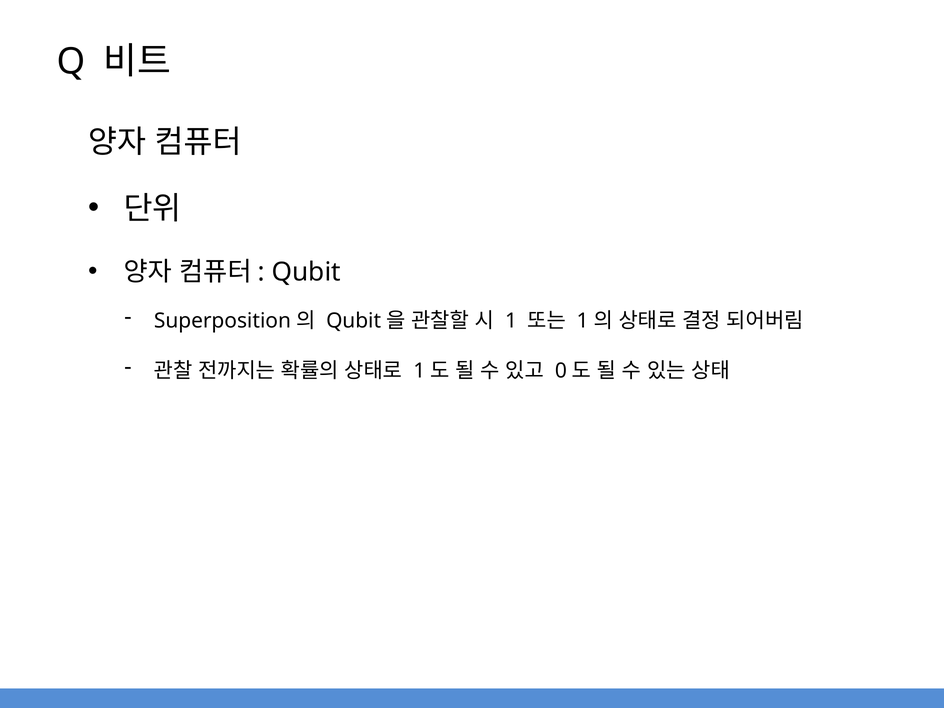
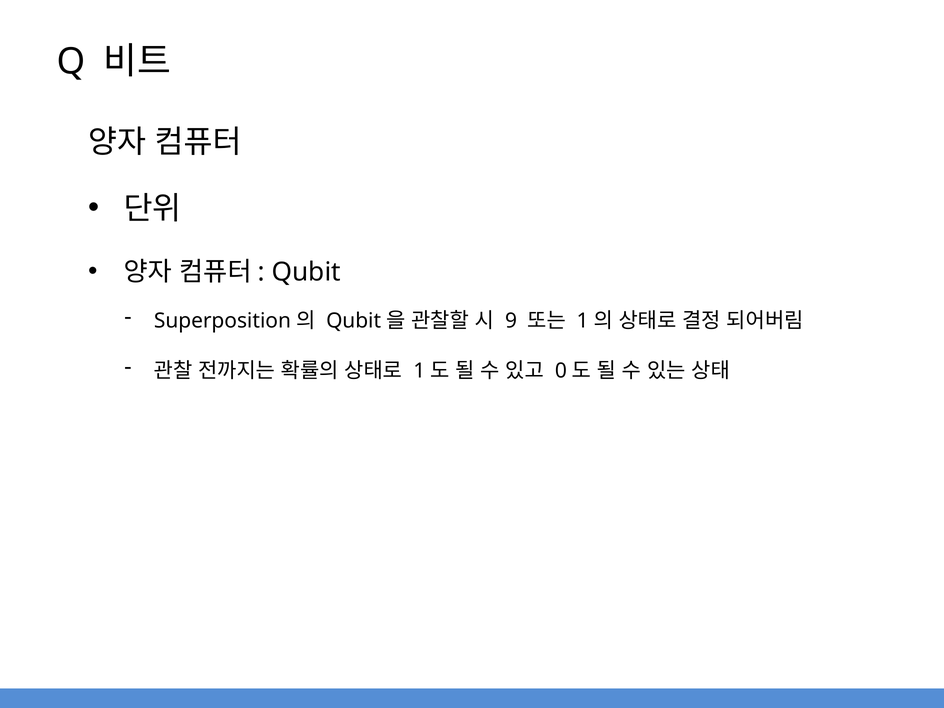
1: 1 -> 9
